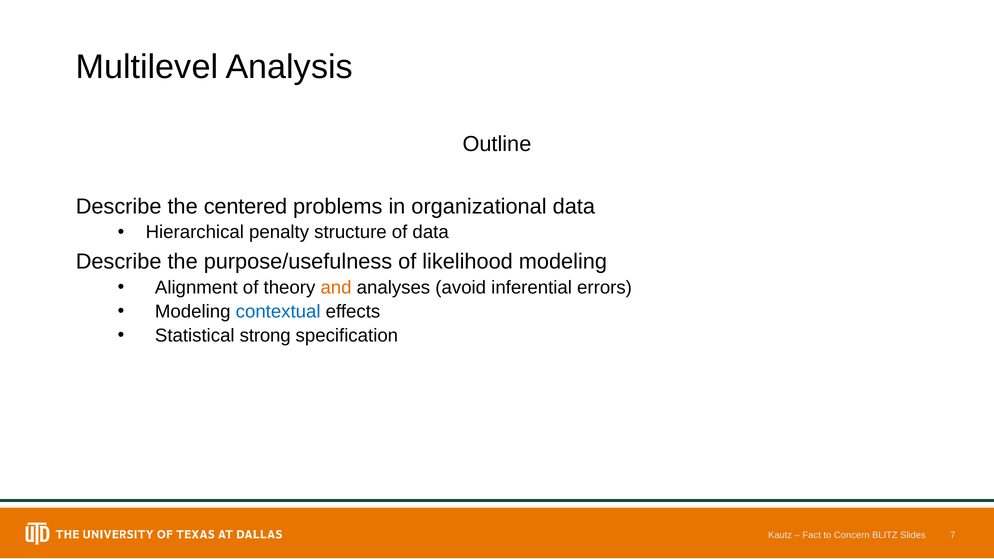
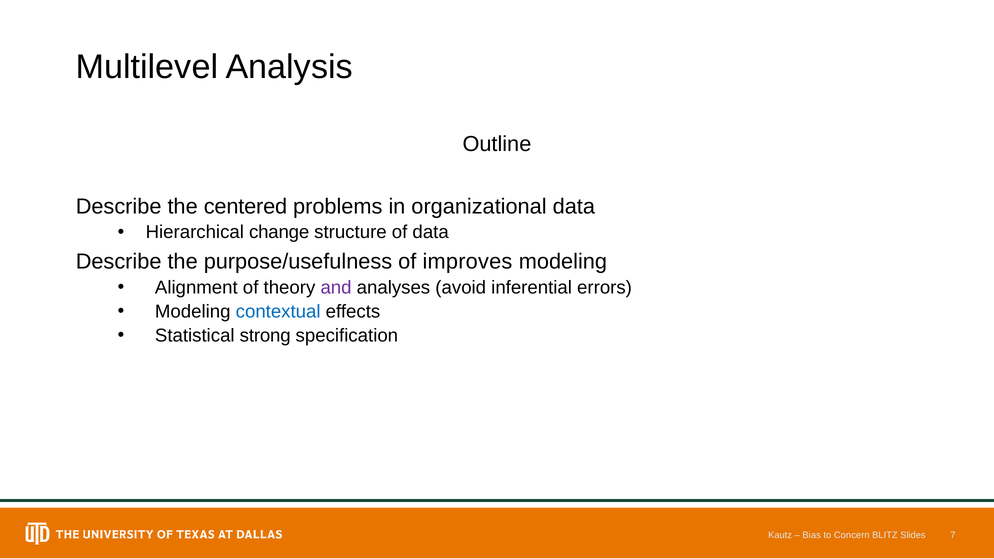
penalty: penalty -> change
likelihood: likelihood -> improves
and colour: orange -> purple
Fact: Fact -> Bias
